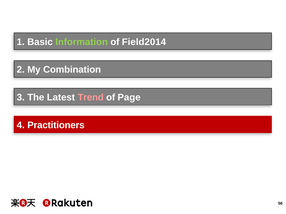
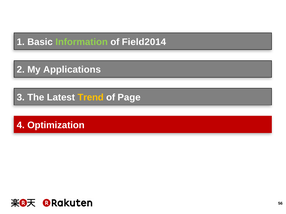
Combination: Combination -> Applications
Trend colour: pink -> yellow
Practitioners: Practitioners -> Optimization
